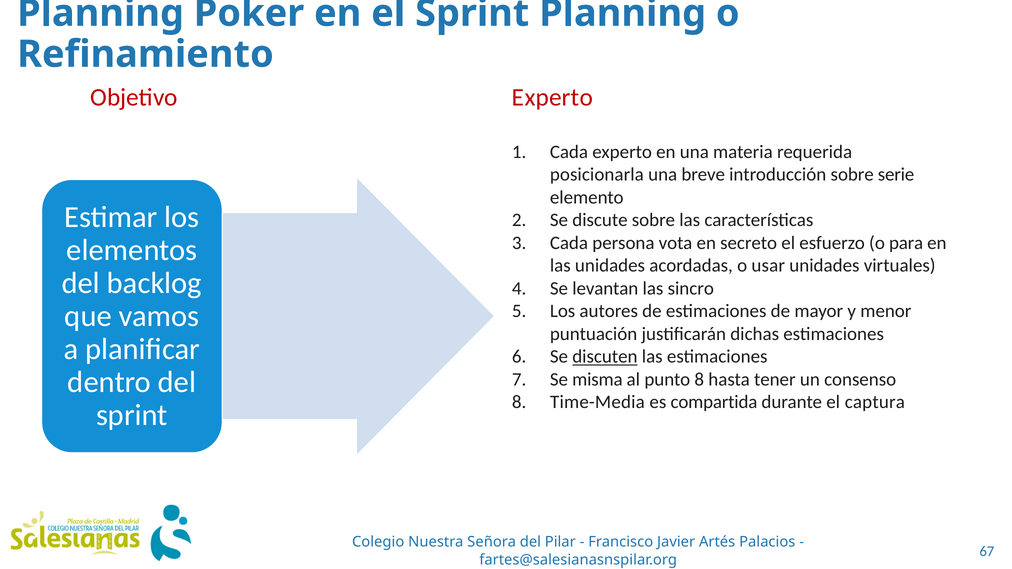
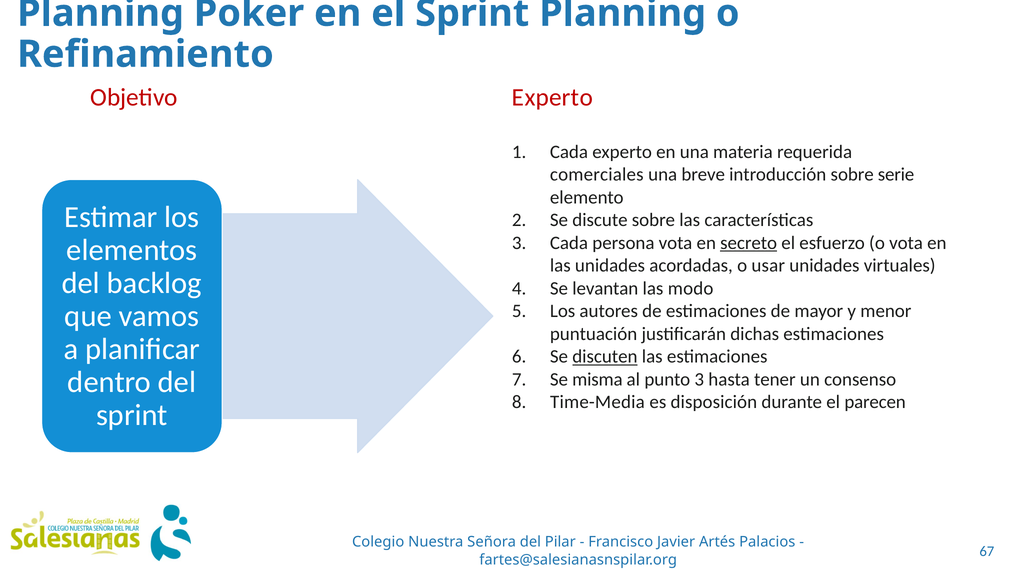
posicionarla: posicionarla -> comerciales
secreto underline: none -> present
o para: para -> vota
sincro: sincro -> modo
punto 8: 8 -> 3
compartida: compartida -> disposición
captura: captura -> parecen
